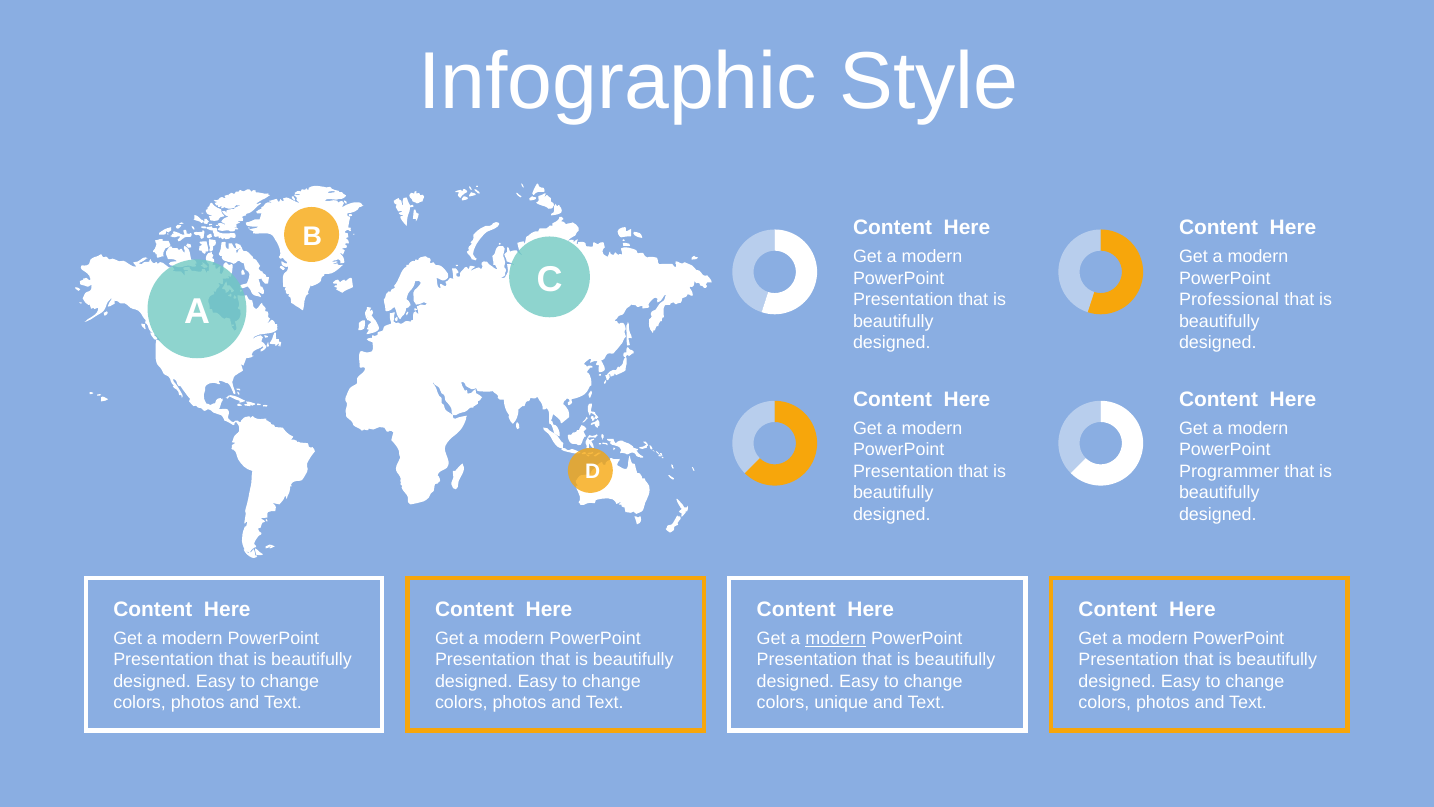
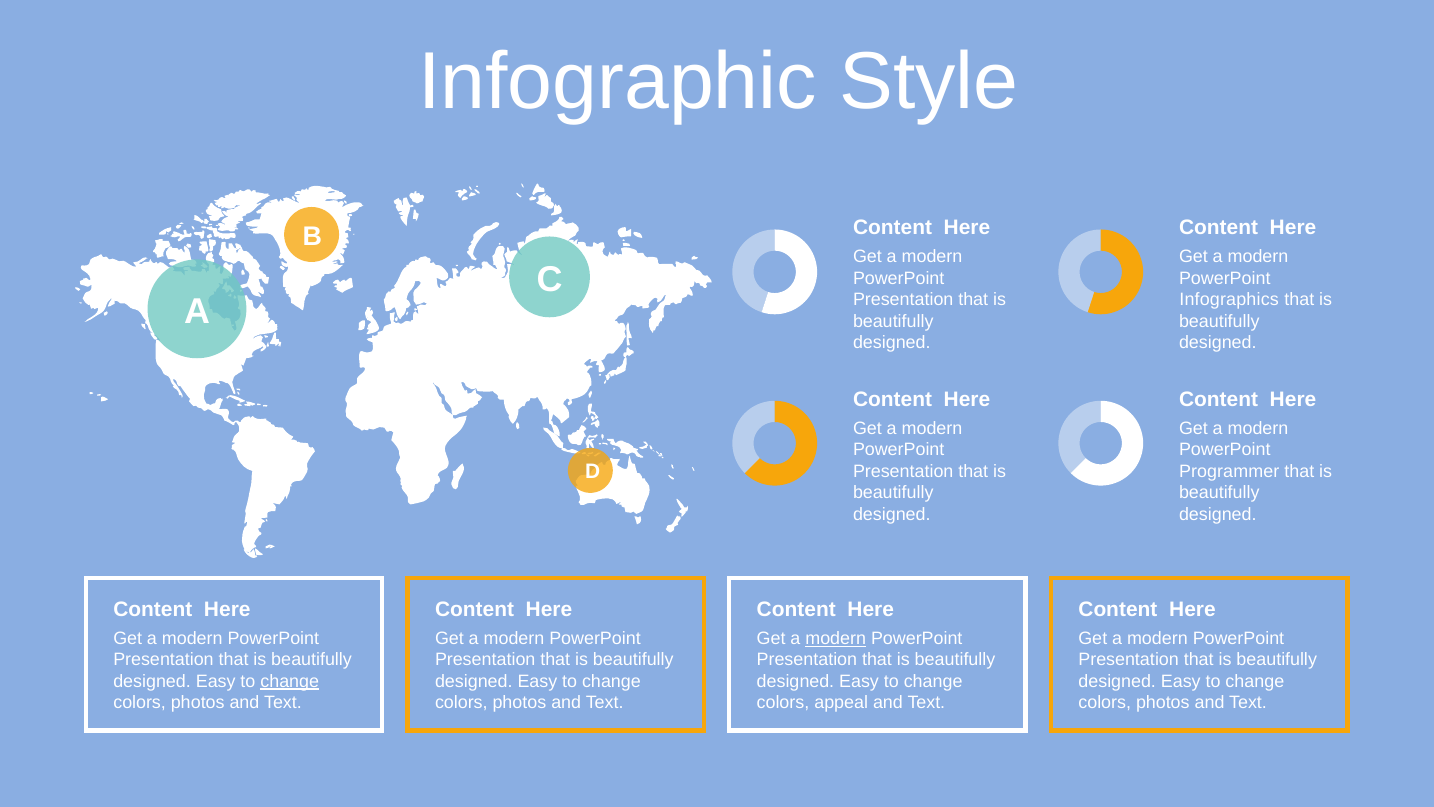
Professional: Professional -> Infographics
change at (290, 681) underline: none -> present
unique: unique -> appeal
